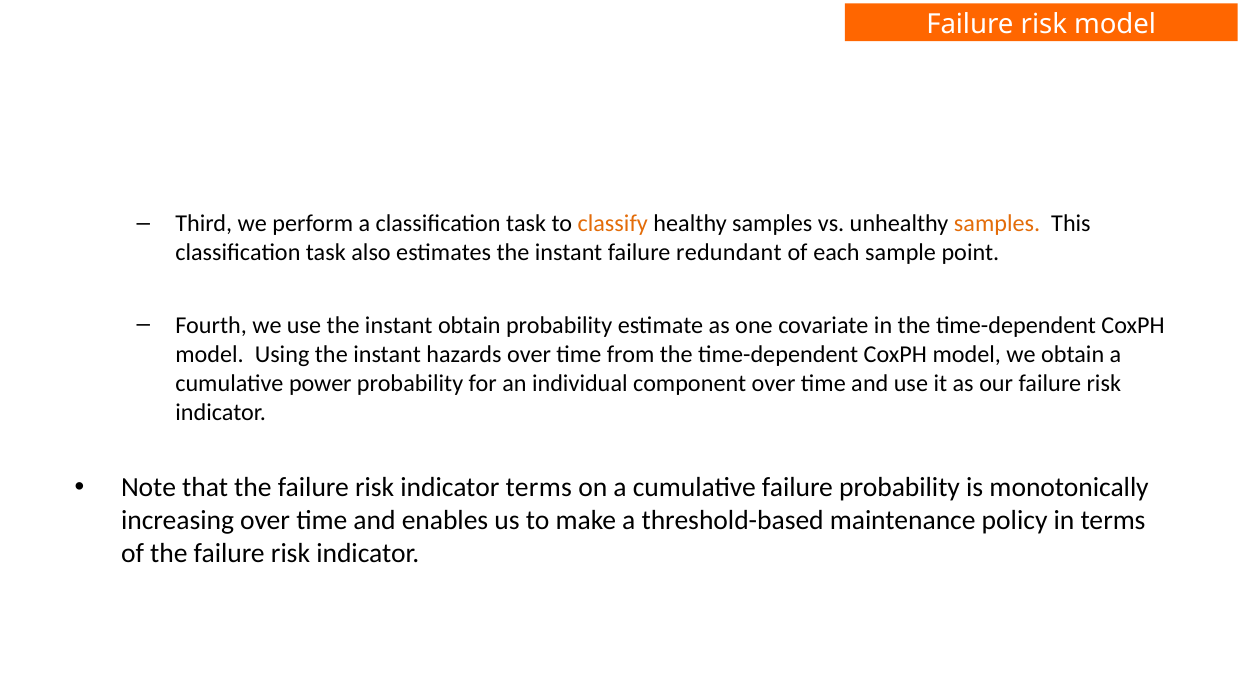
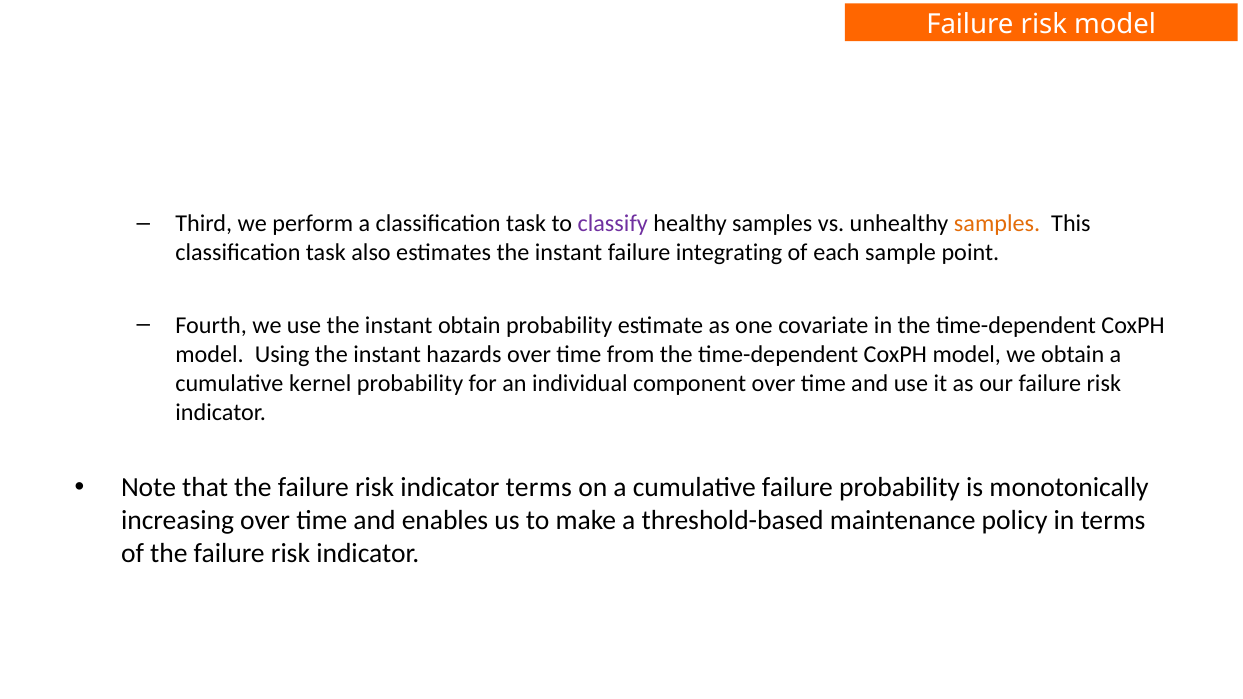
classify colour: orange -> purple
redundant: redundant -> integrating
power: power -> kernel
